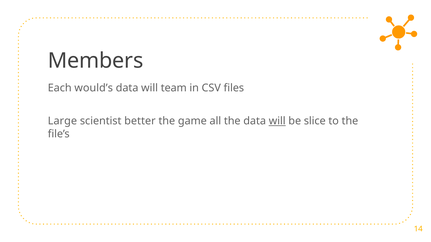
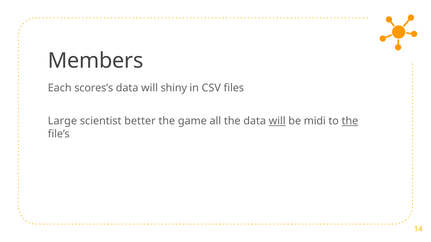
would’s: would’s -> scores’s
team: team -> shiny
slice: slice -> midi
the at (350, 121) underline: none -> present
